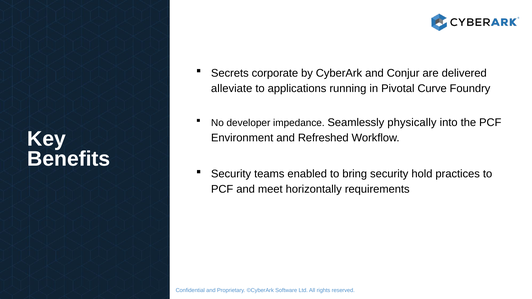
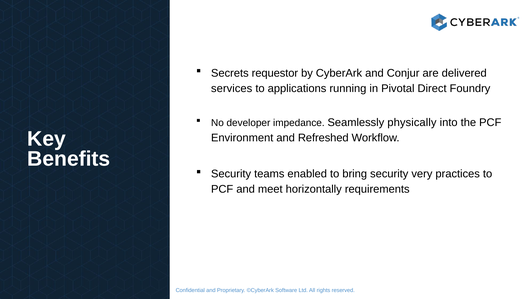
corporate: corporate -> requestor
alleviate: alleviate -> services
Curve: Curve -> Direct
hold: hold -> very
